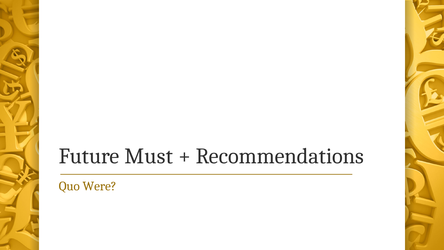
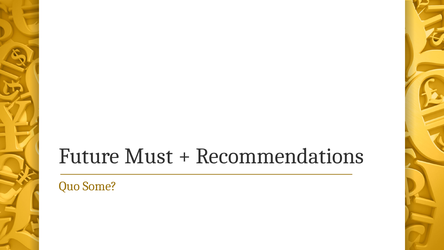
Were: Were -> Some
